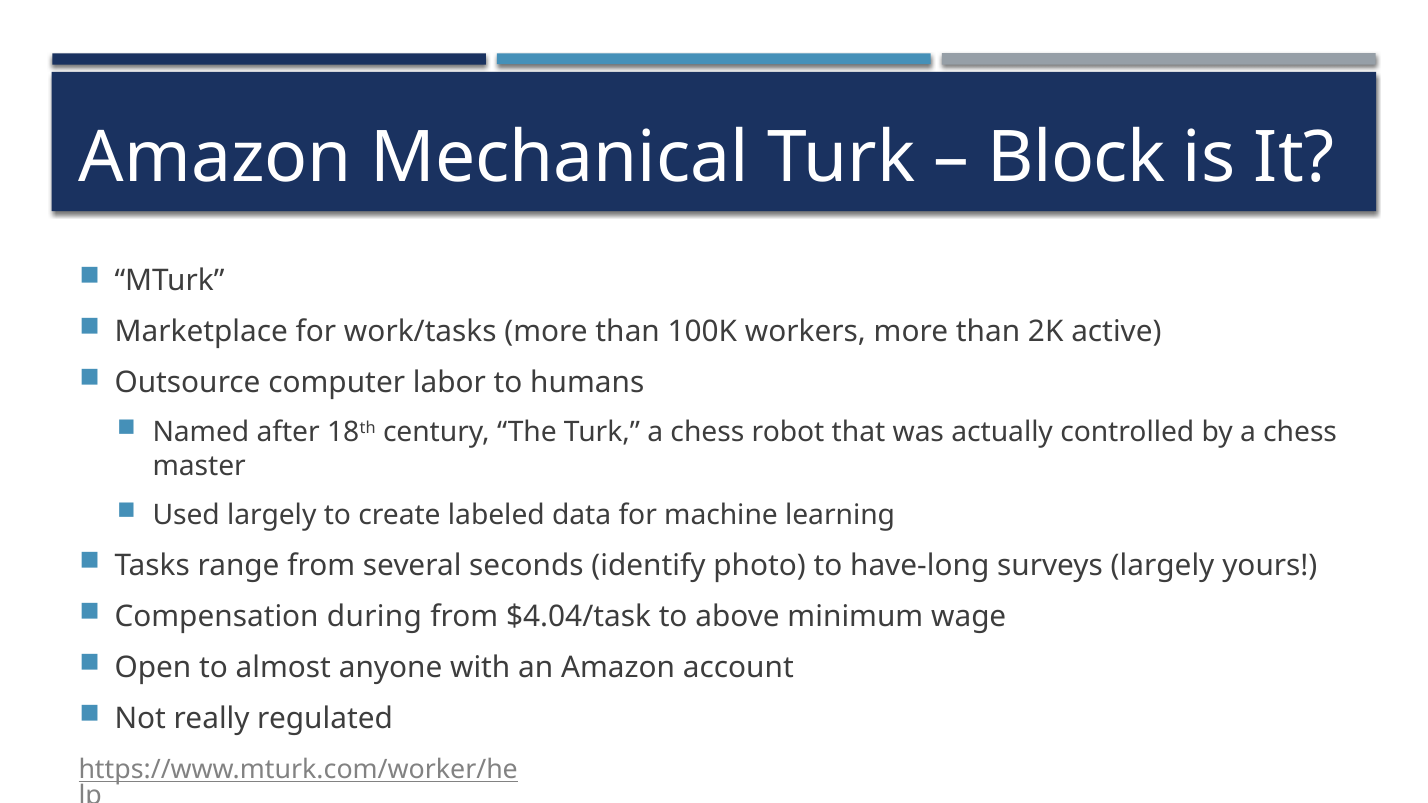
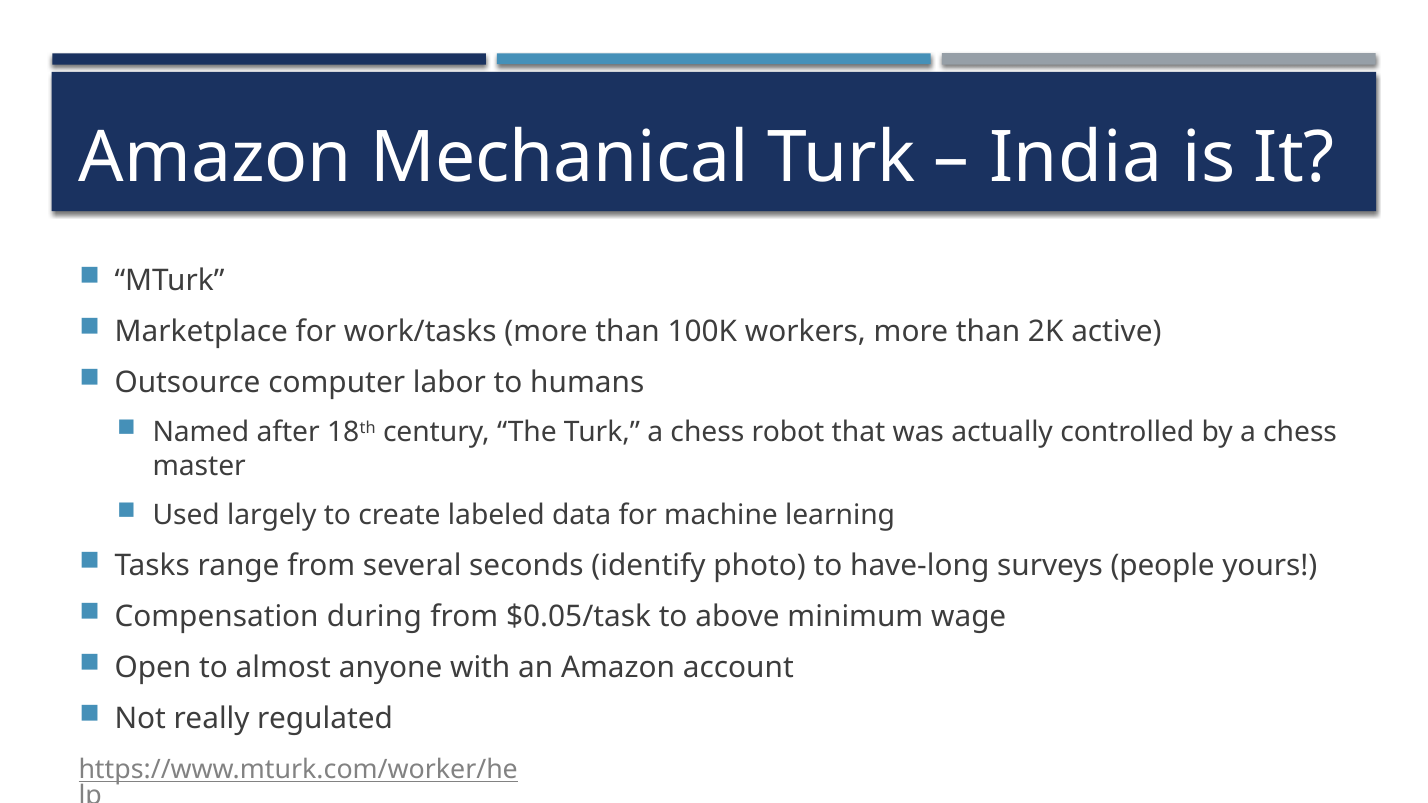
Block: Block -> India
surveys largely: largely -> people
$4.04/task: $4.04/task -> $0.05/task
